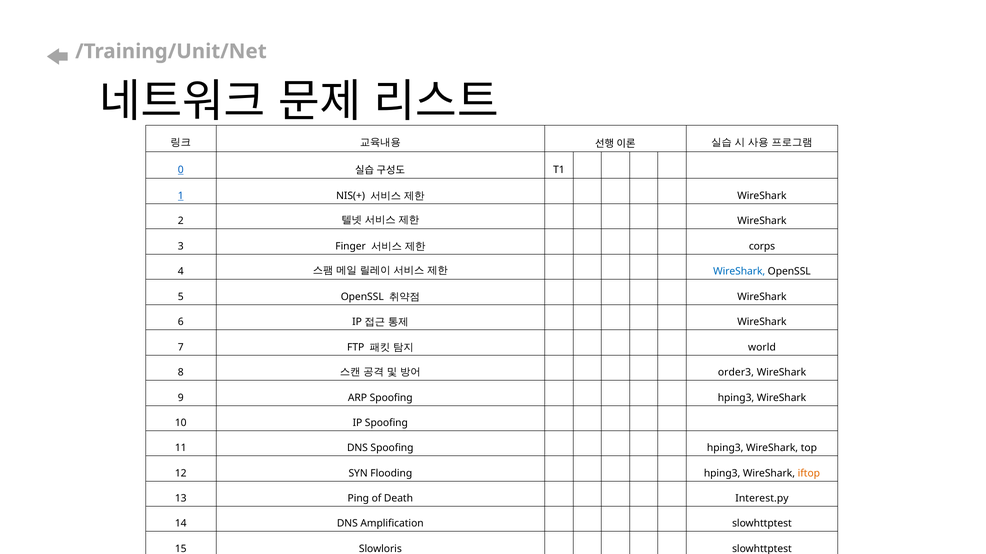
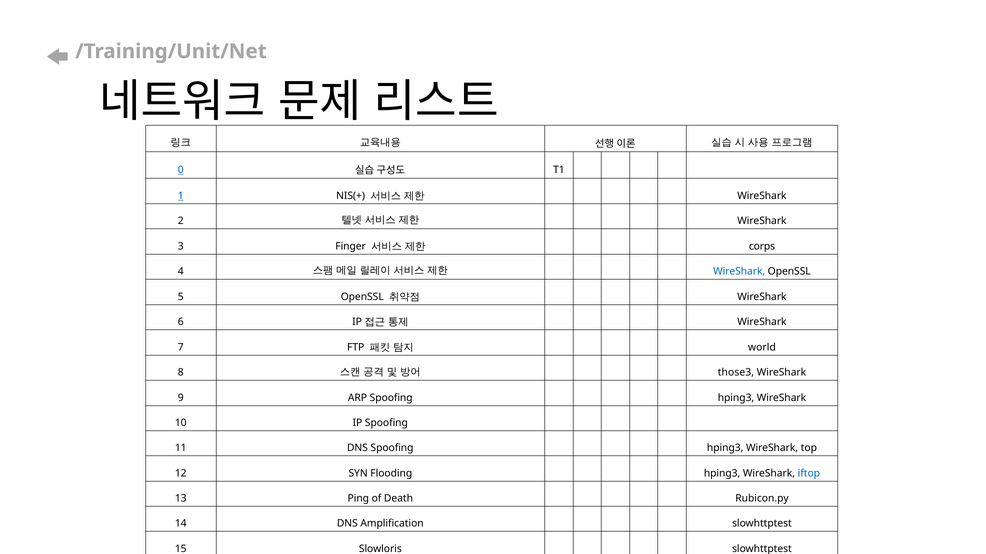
order3: order3 -> those3
iftop colour: orange -> blue
Interest.py: Interest.py -> Rubicon.py
